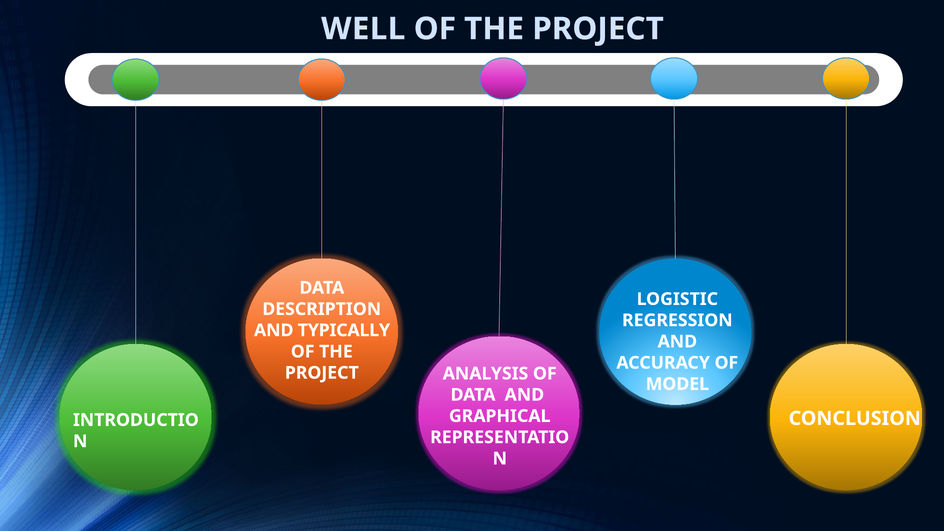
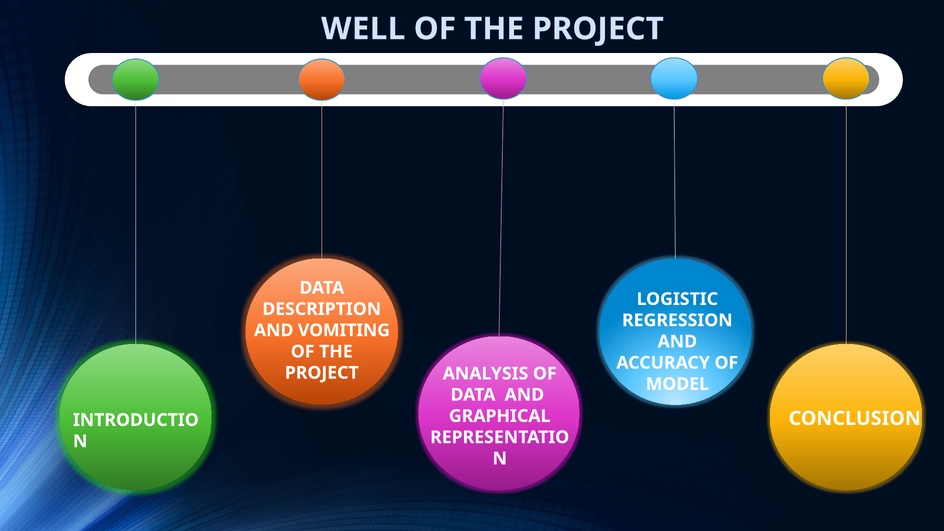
TYPICALLY: TYPICALLY -> VOMITING
